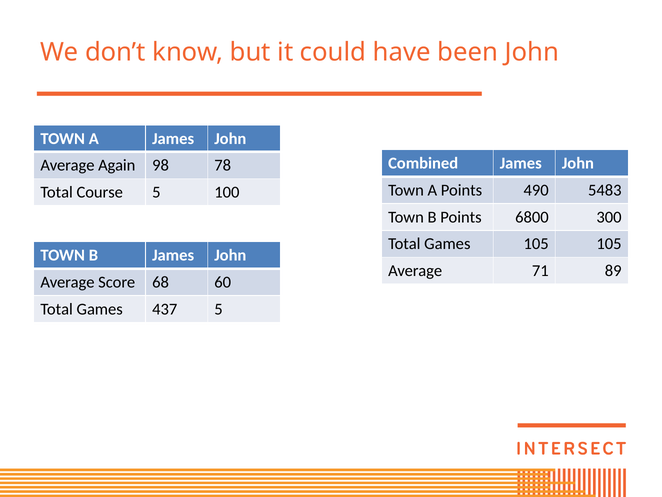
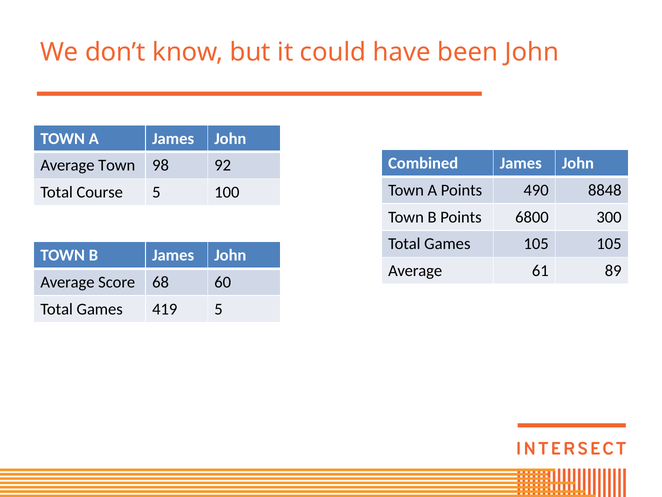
Average Again: Again -> Town
78: 78 -> 92
5483: 5483 -> 8848
71: 71 -> 61
437: 437 -> 419
